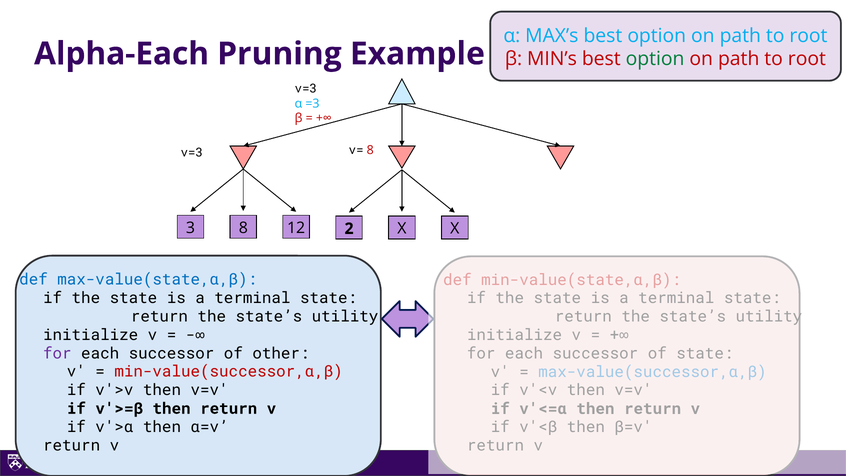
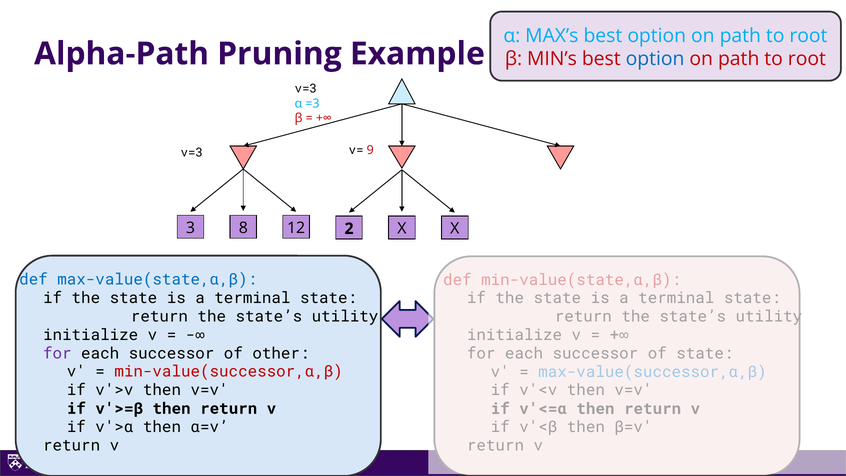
Alpha-Each: Alpha-Each -> Alpha-Path
option at (655, 59) colour: green -> blue
v= 8: 8 -> 9
